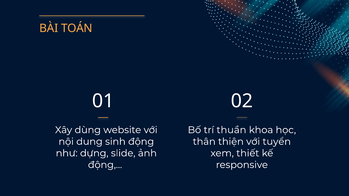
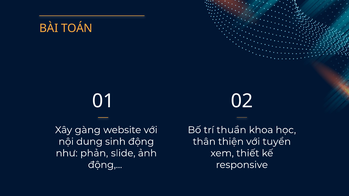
dùng: dùng -> gàng
dựng: dựng -> phản
